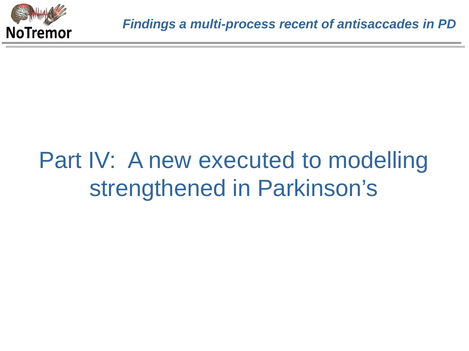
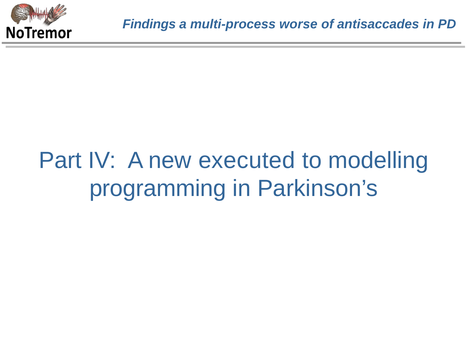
recent: recent -> worse
strengthened: strengthened -> programming
